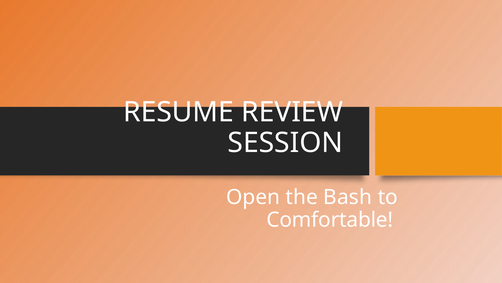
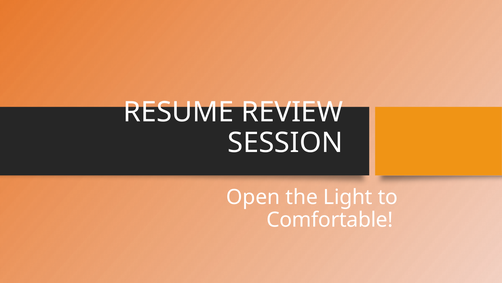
Bash: Bash -> Light
